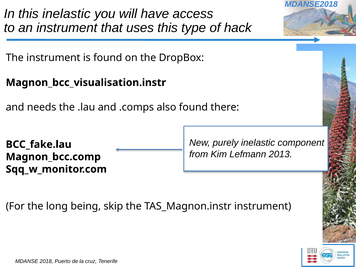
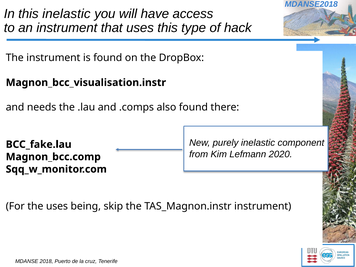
2013: 2013 -> 2020
the long: long -> uses
